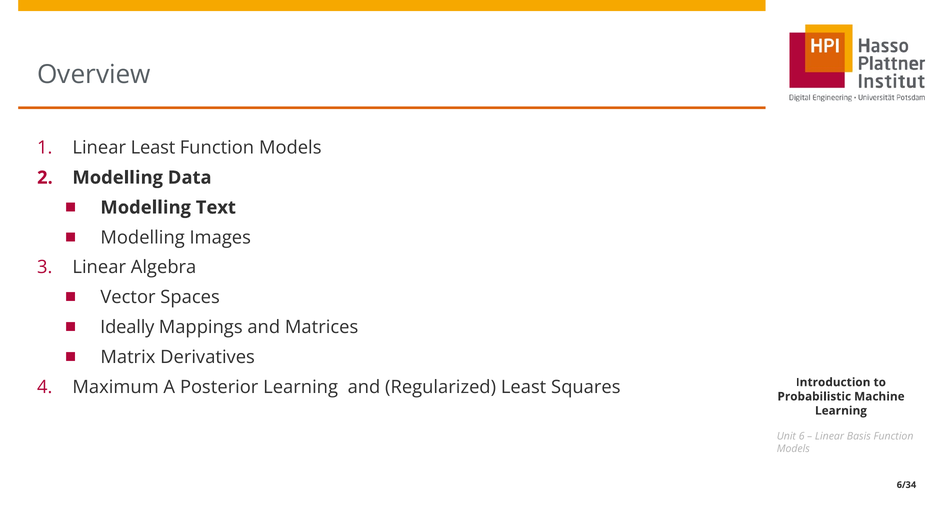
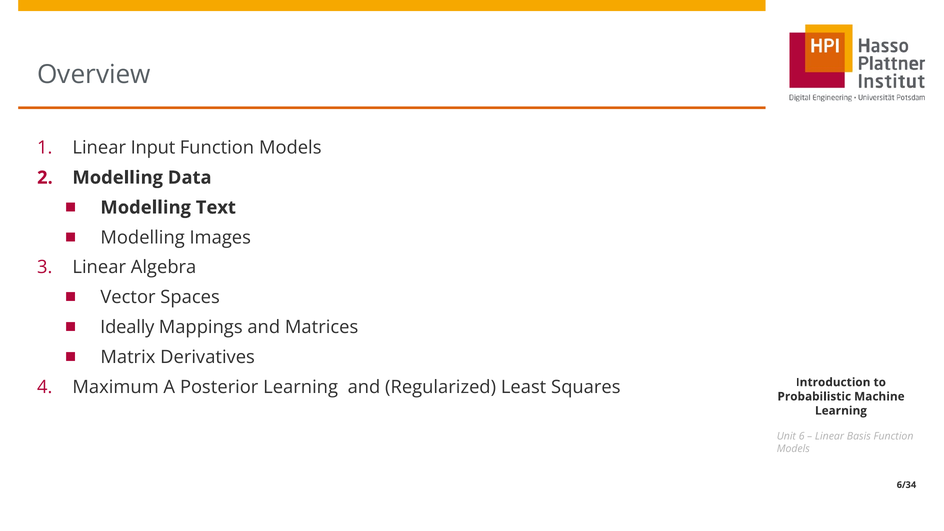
Linear Least: Least -> Input
